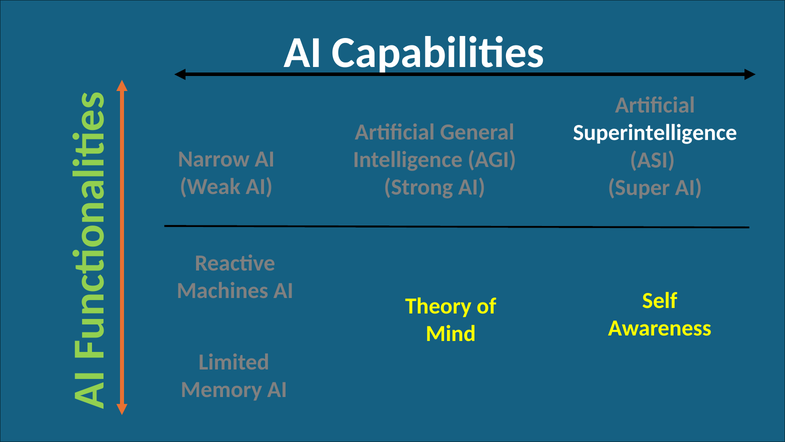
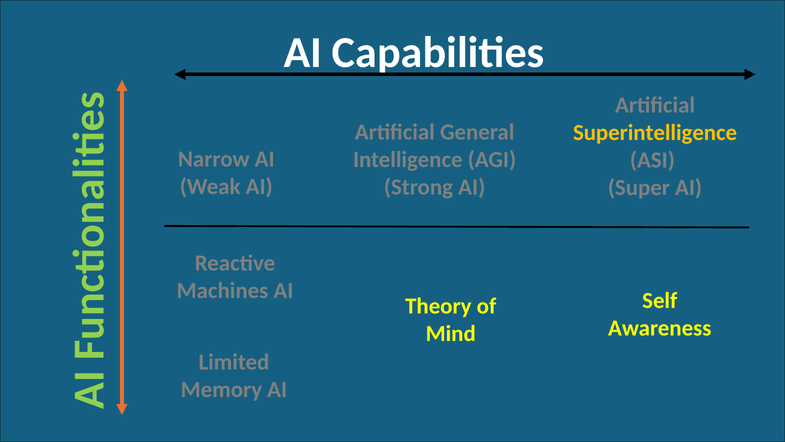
Superintelligence colour: white -> yellow
